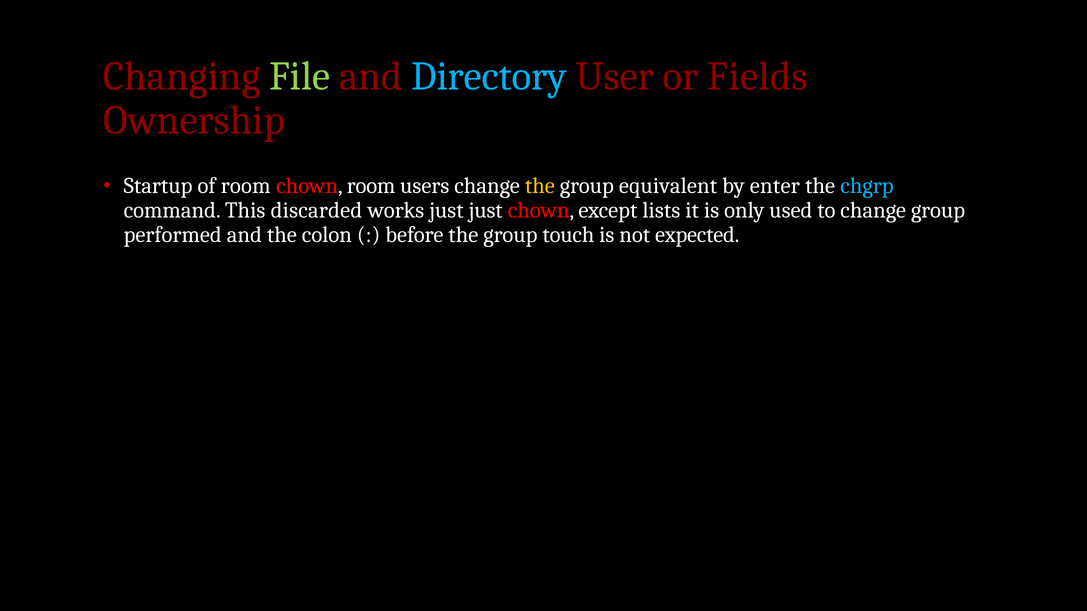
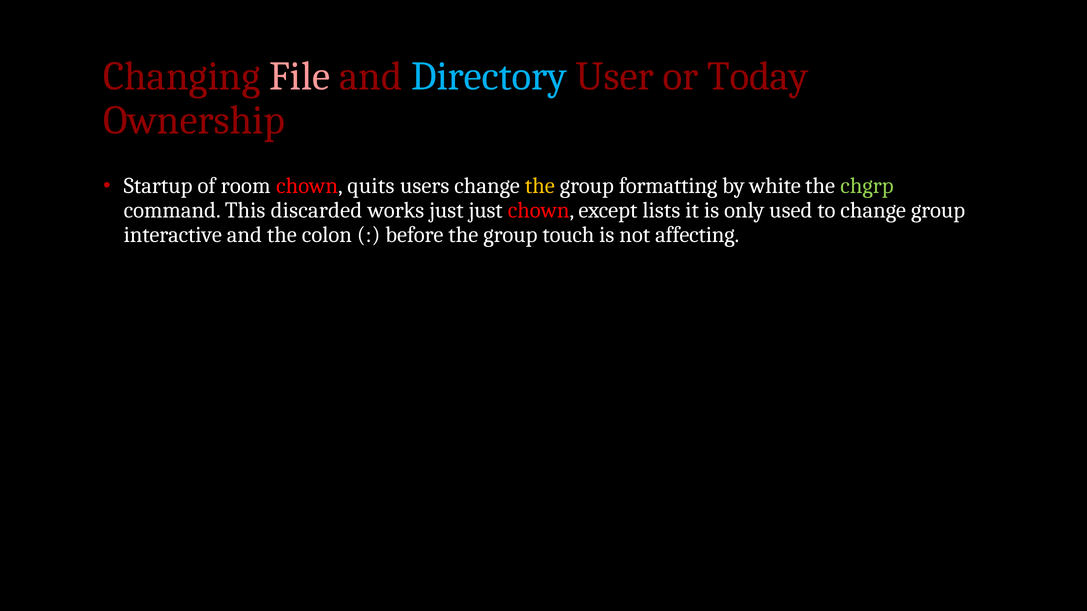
File colour: light green -> pink
Fields: Fields -> Today
chown room: room -> quits
equivalent: equivalent -> formatting
enter: enter -> white
chgrp colour: light blue -> light green
performed: performed -> interactive
expected: expected -> affecting
